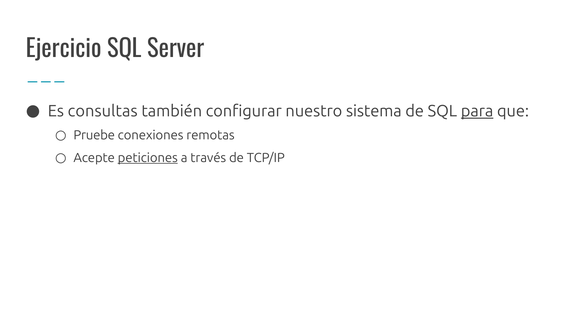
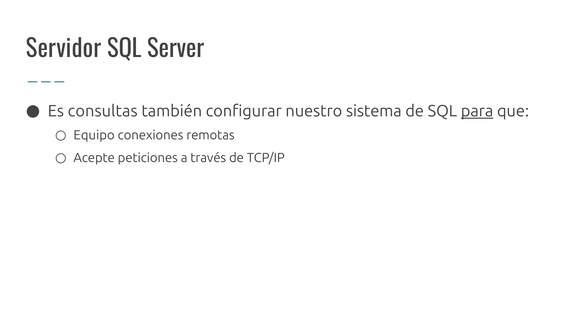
Ejercicio: Ejercicio -> Servidor
Pruebe: Pruebe -> Equipo
peticiones underline: present -> none
